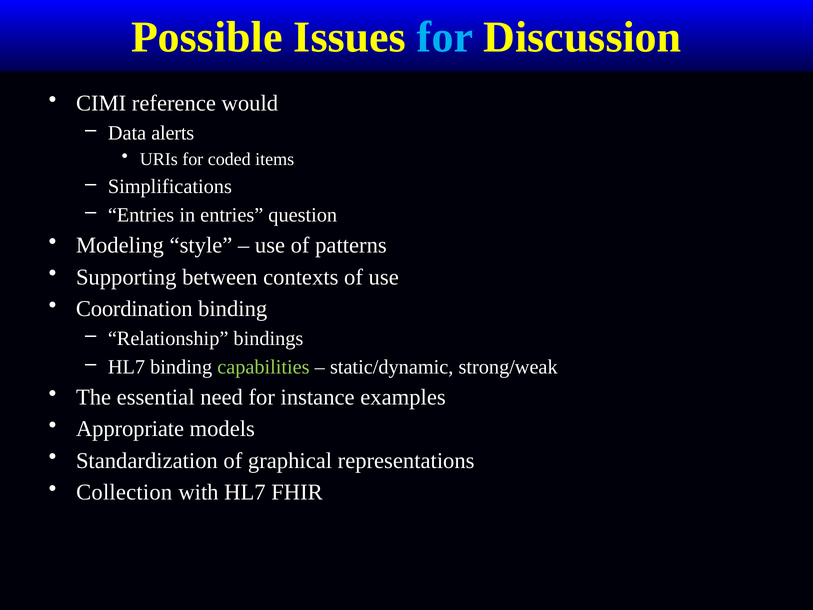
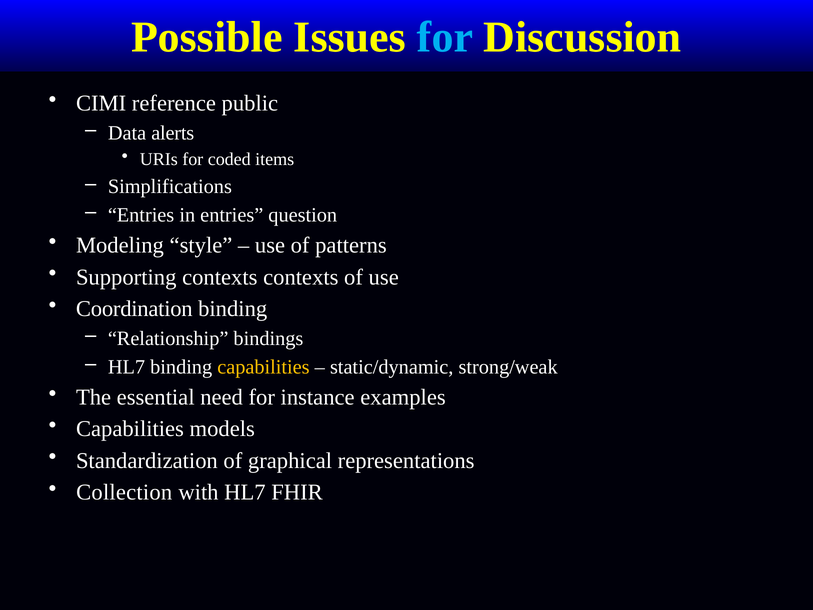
would: would -> public
Supporting between: between -> contexts
capabilities at (263, 367) colour: light green -> yellow
Appropriate at (130, 429): Appropriate -> Capabilities
